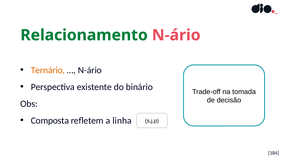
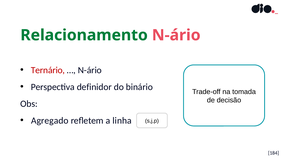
Ternário colour: orange -> red
existente: existente -> definidor
Composta: Composta -> Agregado
